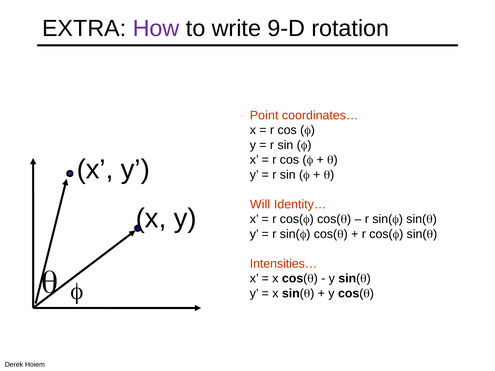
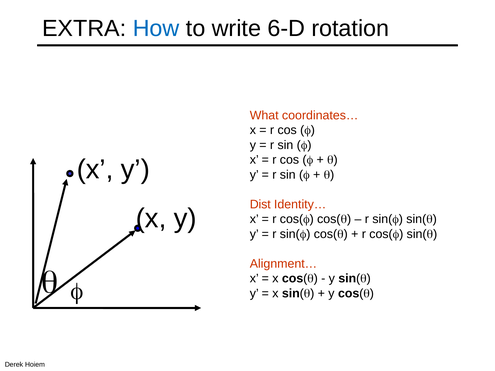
How colour: purple -> blue
9-D: 9-D -> 6-D
Point: Point -> What
Will: Will -> Dist
Intensities…: Intensities… -> Alignment…
